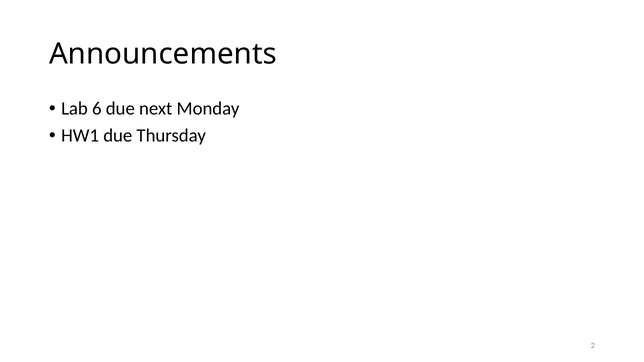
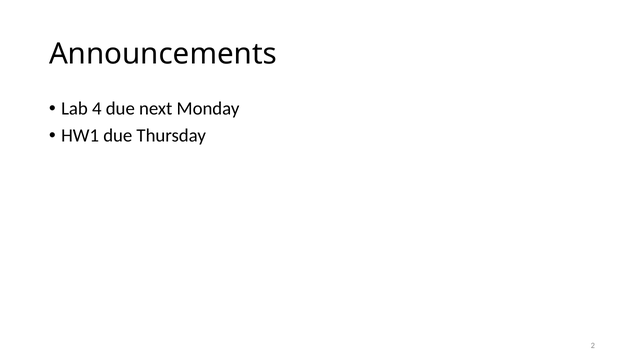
6: 6 -> 4
